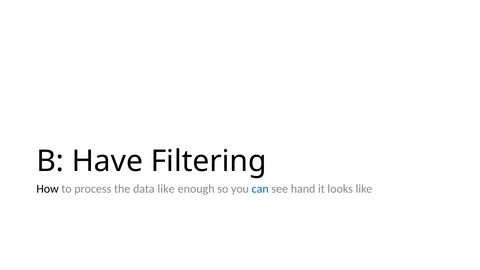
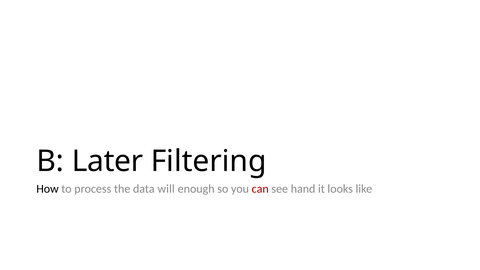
Have: Have -> Later
data like: like -> will
can colour: blue -> red
